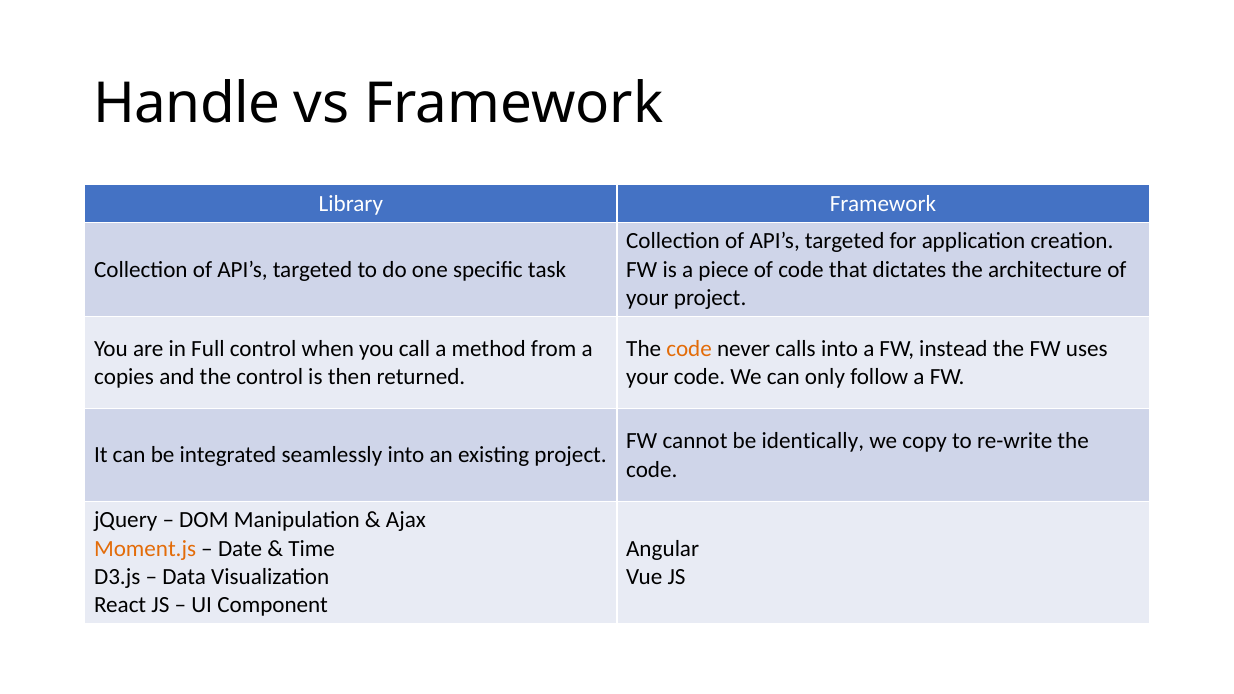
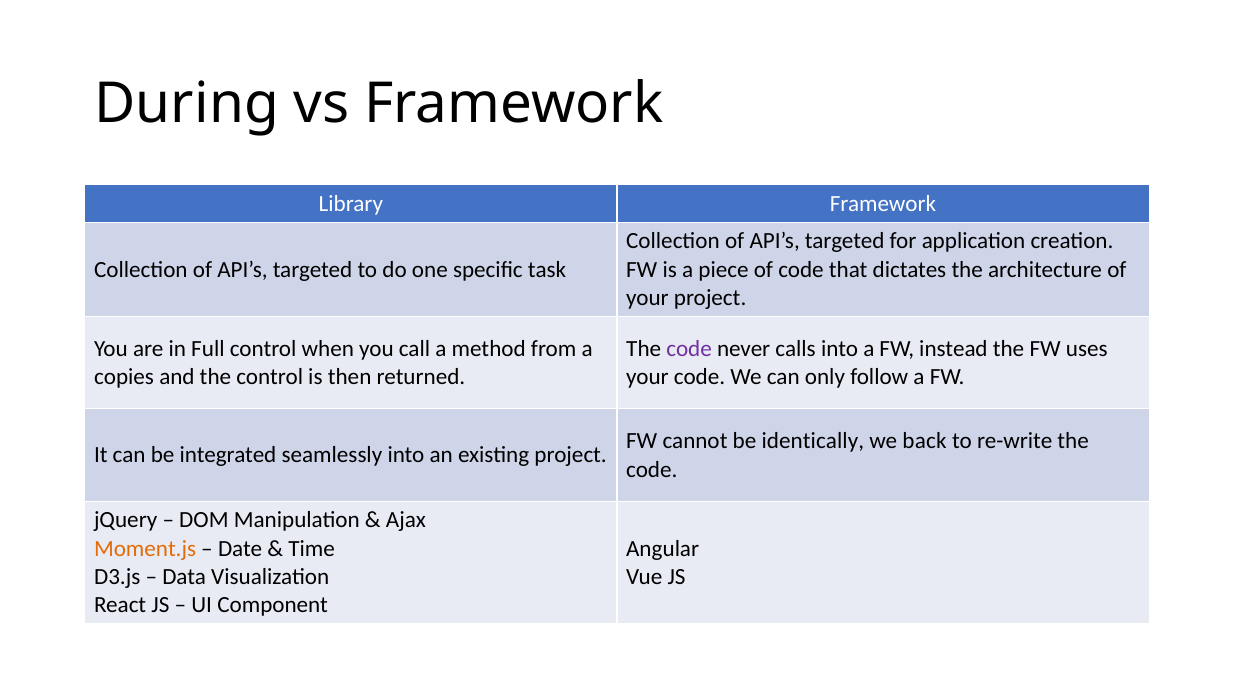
Handle: Handle -> During
code at (689, 349) colour: orange -> purple
copy: copy -> back
